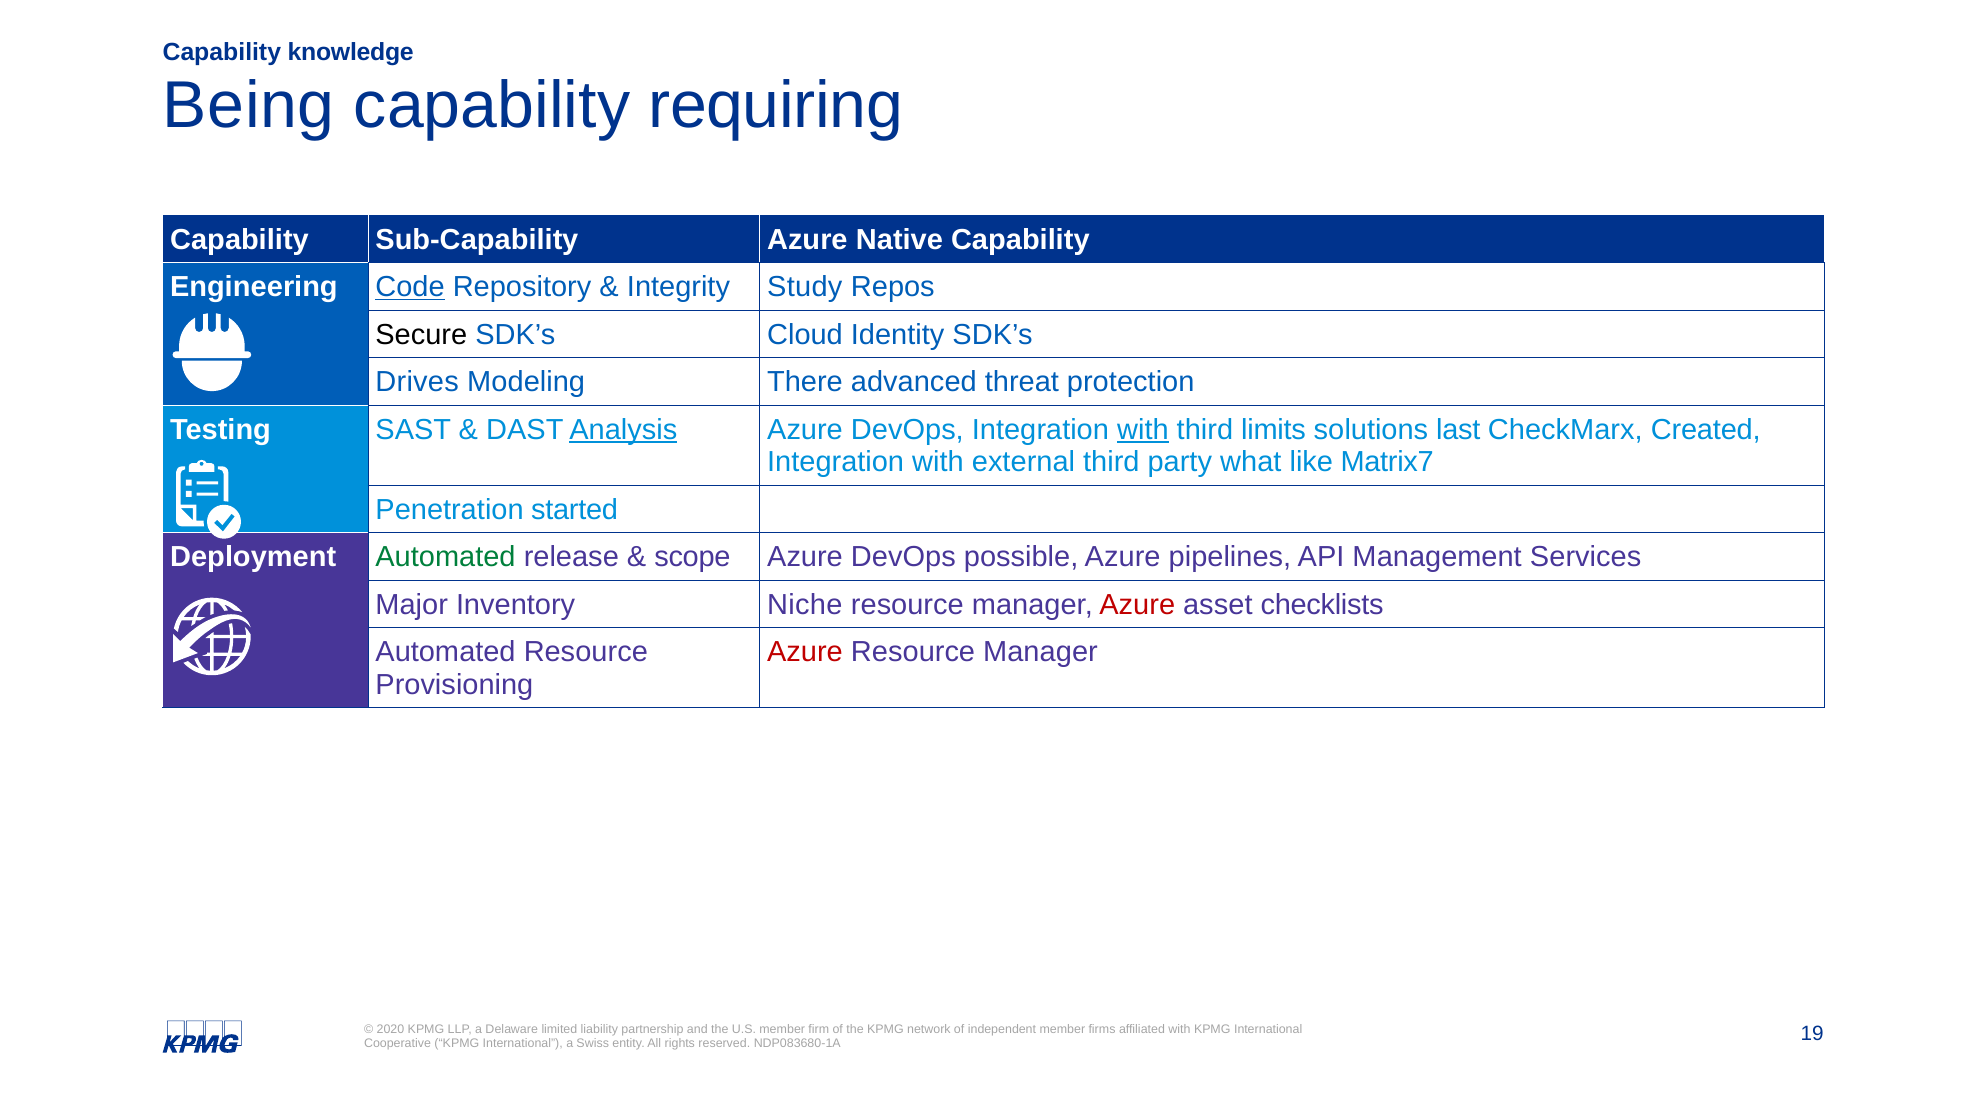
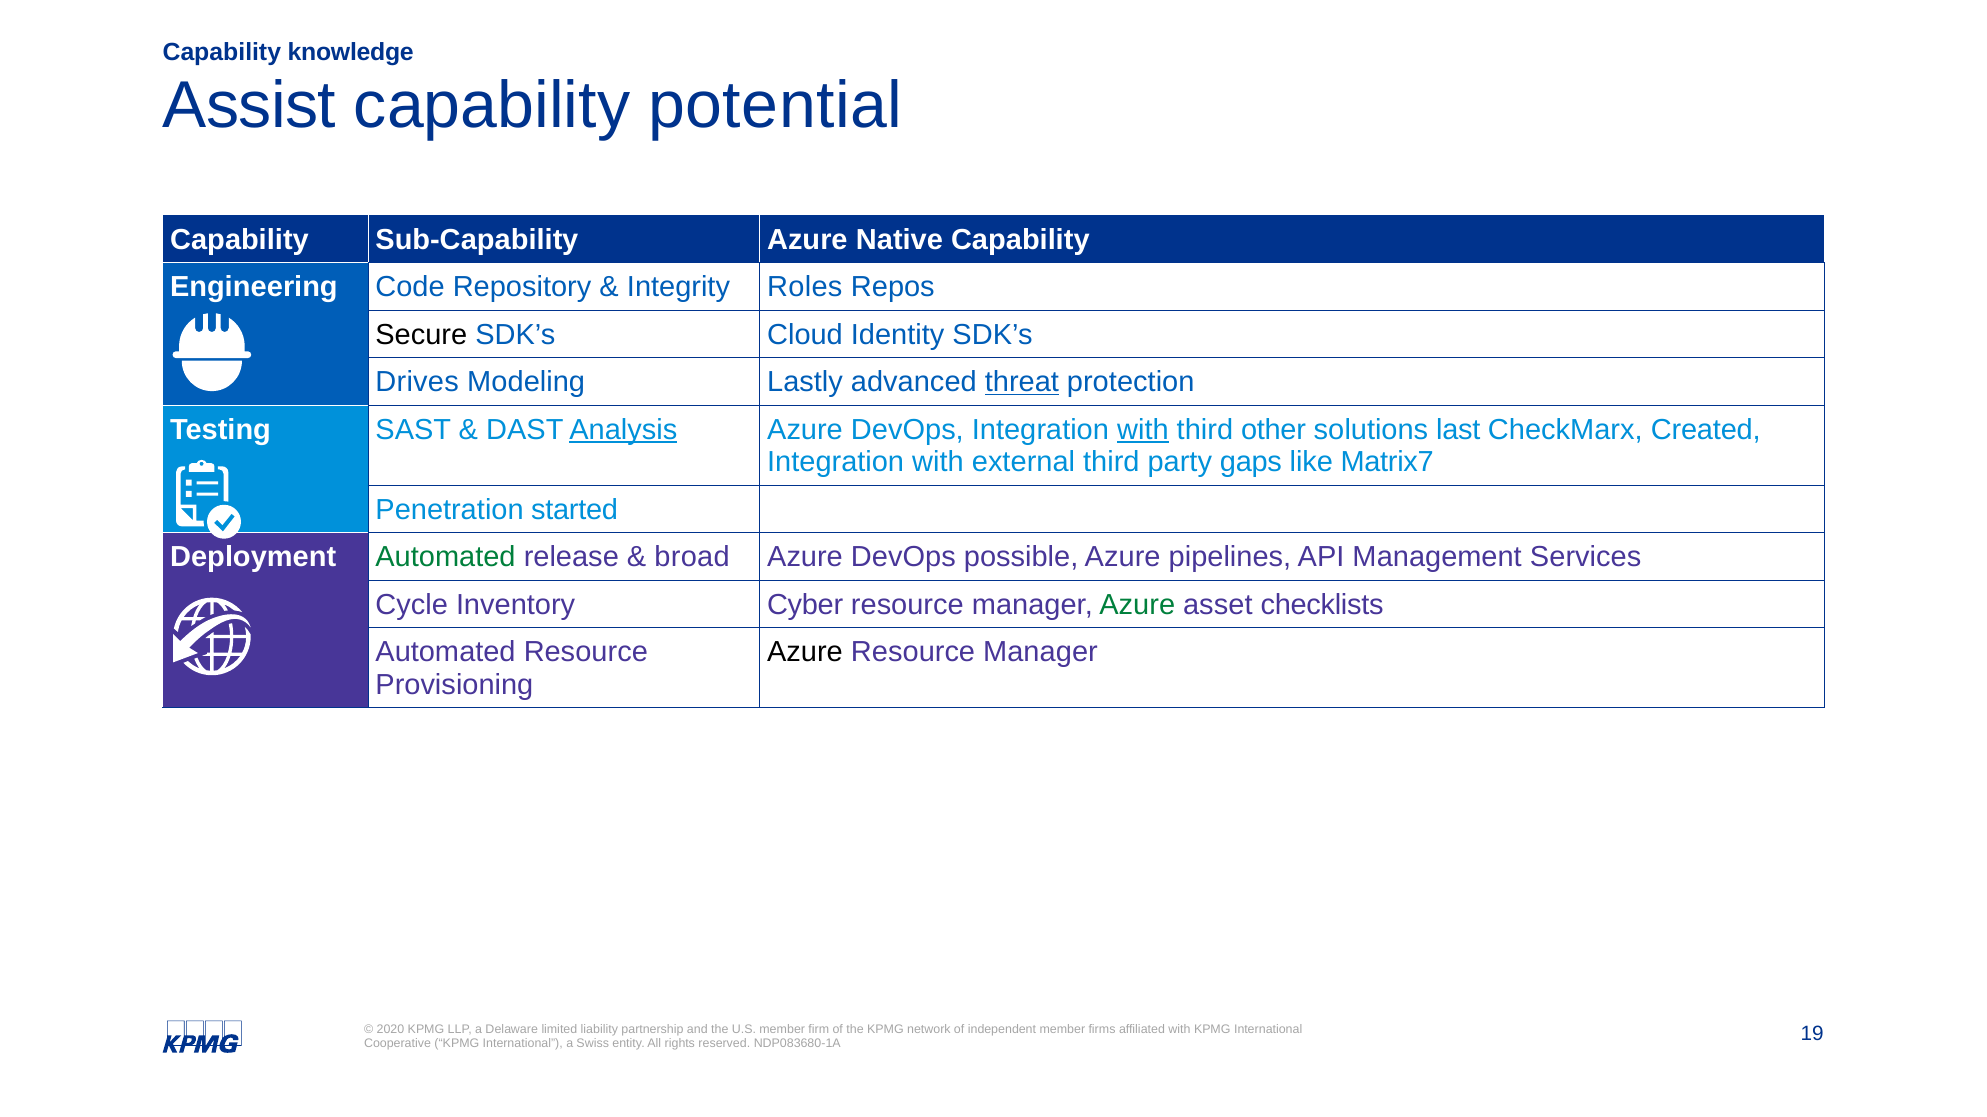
Being: Being -> Assist
requiring: requiring -> potential
Code underline: present -> none
Study: Study -> Roles
There: There -> Lastly
threat underline: none -> present
limits: limits -> other
what: what -> gaps
scope: scope -> broad
Major: Major -> Cycle
Niche: Niche -> Cyber
Azure at (1137, 605) colour: red -> green
Azure at (805, 652) colour: red -> black
